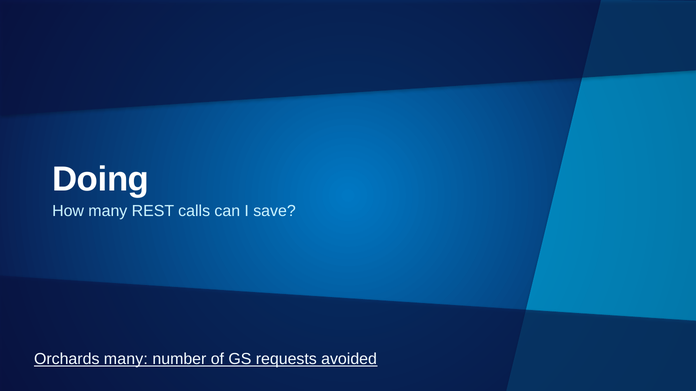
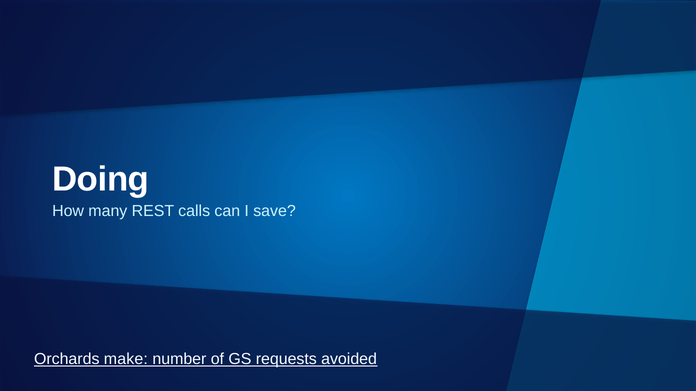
Orchards many: many -> make
